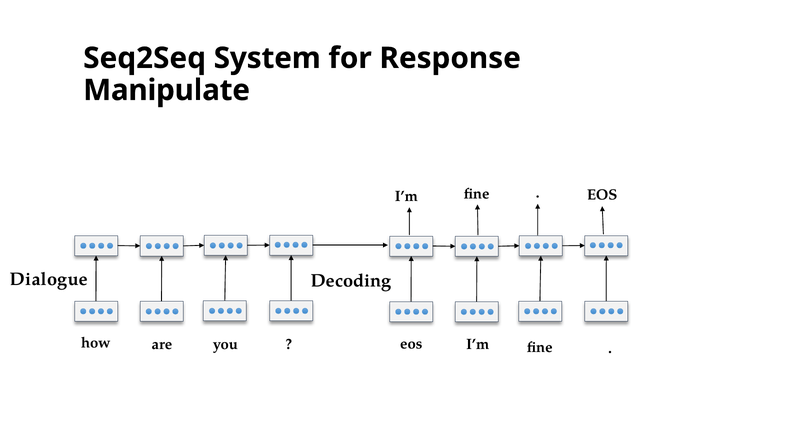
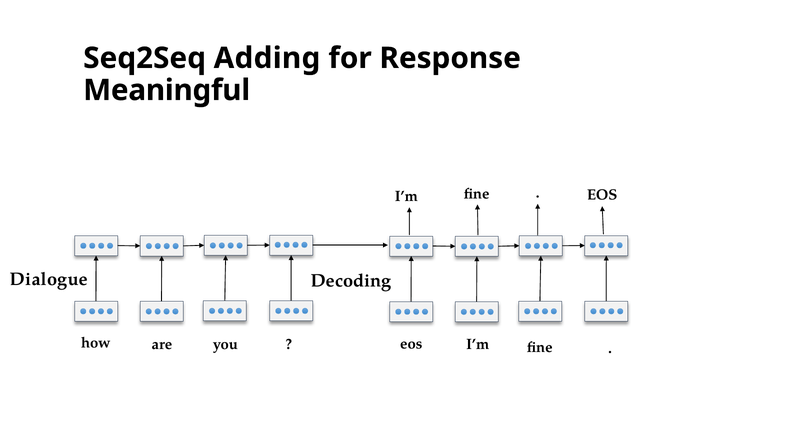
System: System -> Adding
Manipulate: Manipulate -> Meaningful
